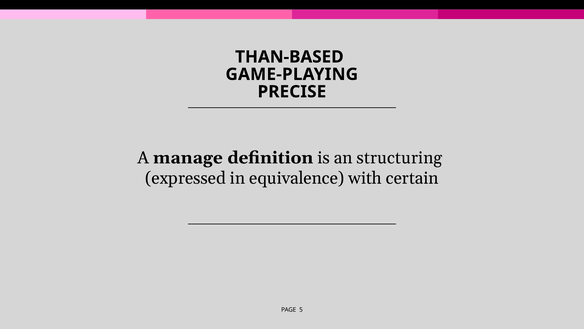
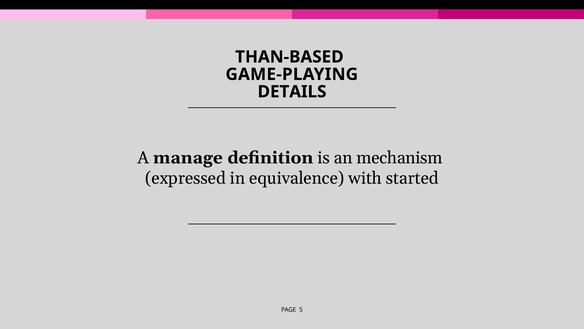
PRECISE: PRECISE -> DETAILS
structuring: structuring -> mechanism
certain: certain -> started
